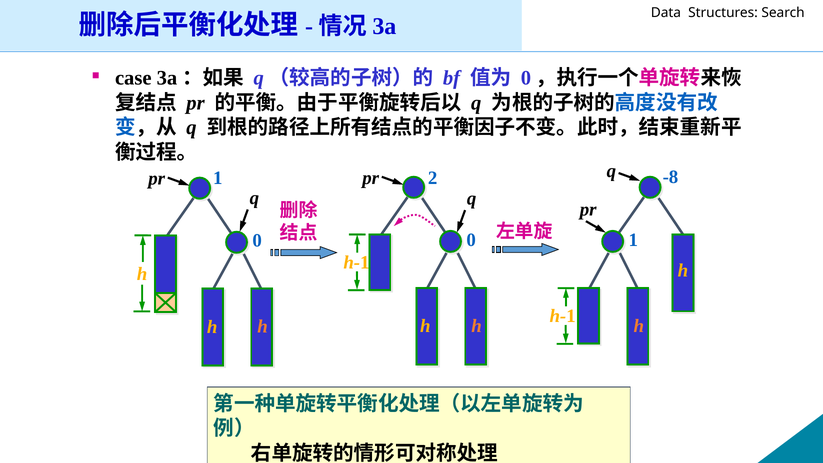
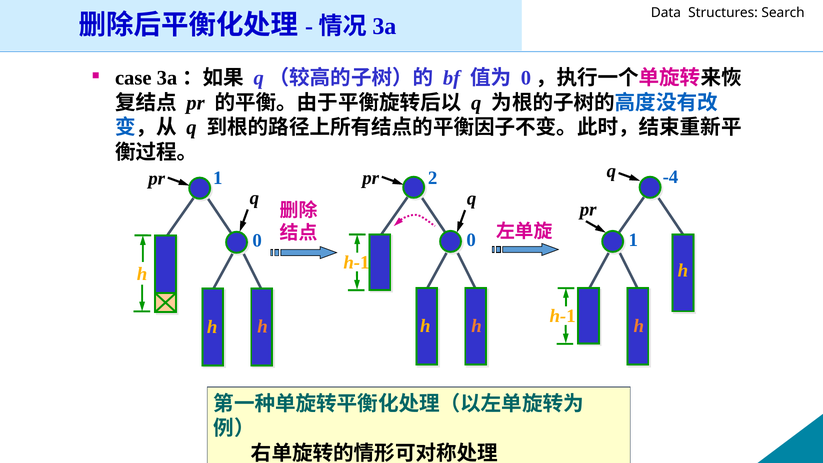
-8: -8 -> -4
